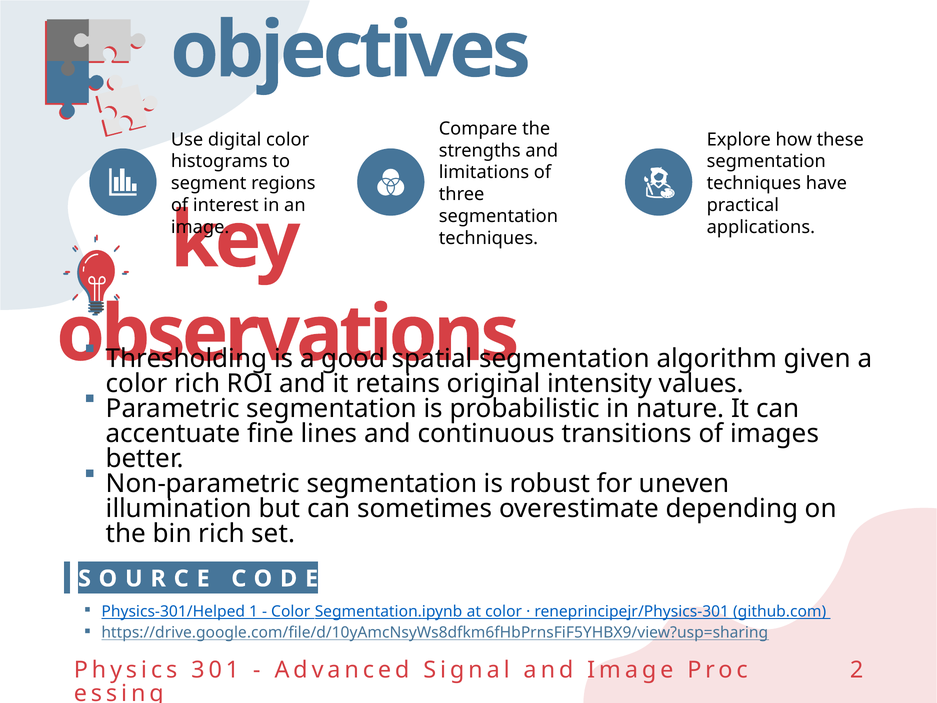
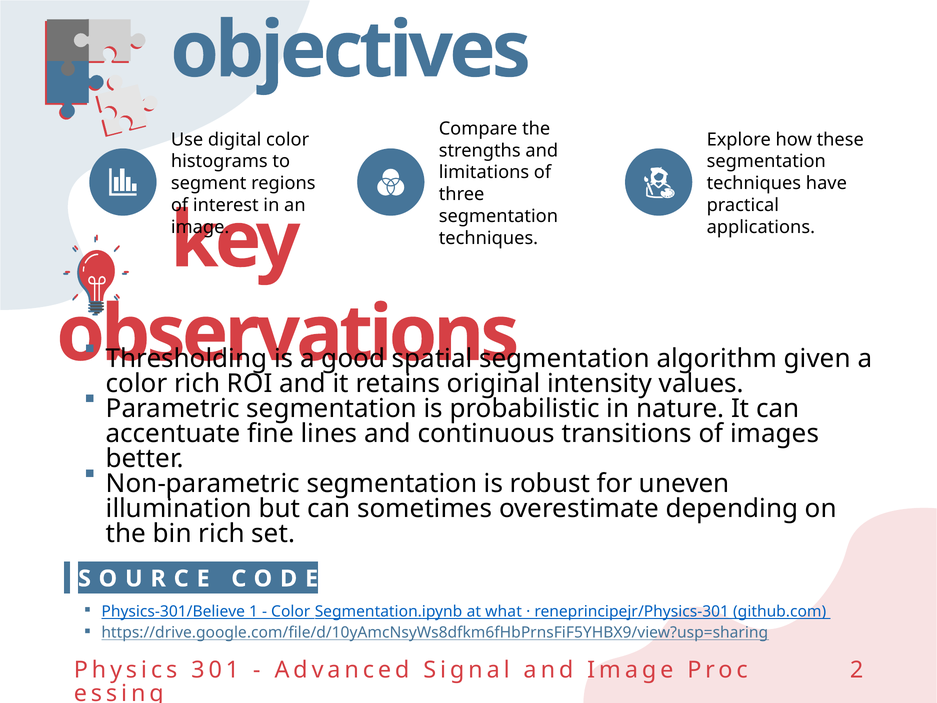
Physics-301/Helped: Physics-301/Helped -> Physics-301/Believe
at color: color -> what
